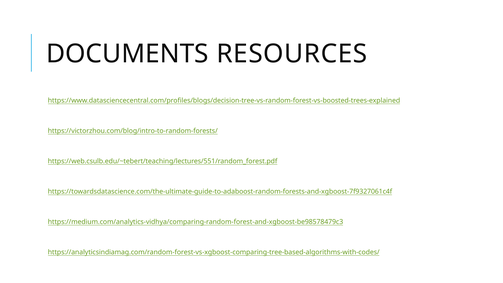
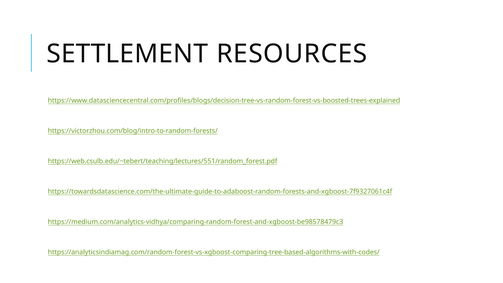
DOCUMENTS: DOCUMENTS -> SETTLEMENT
